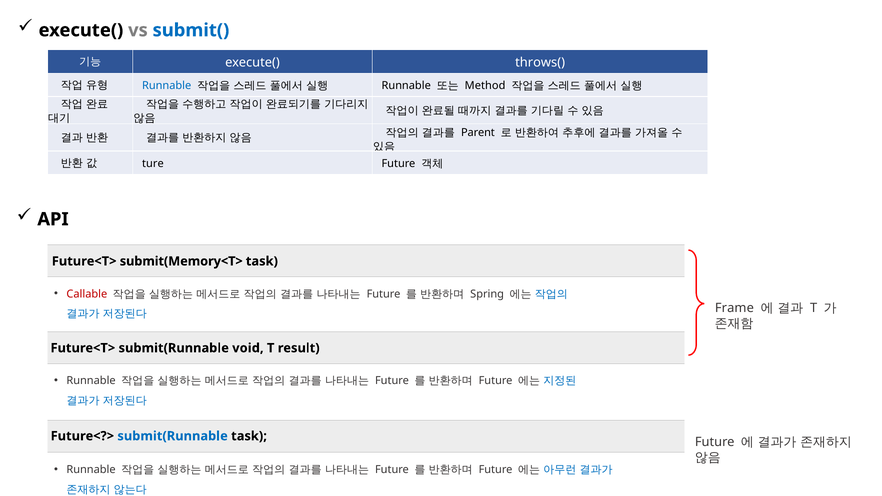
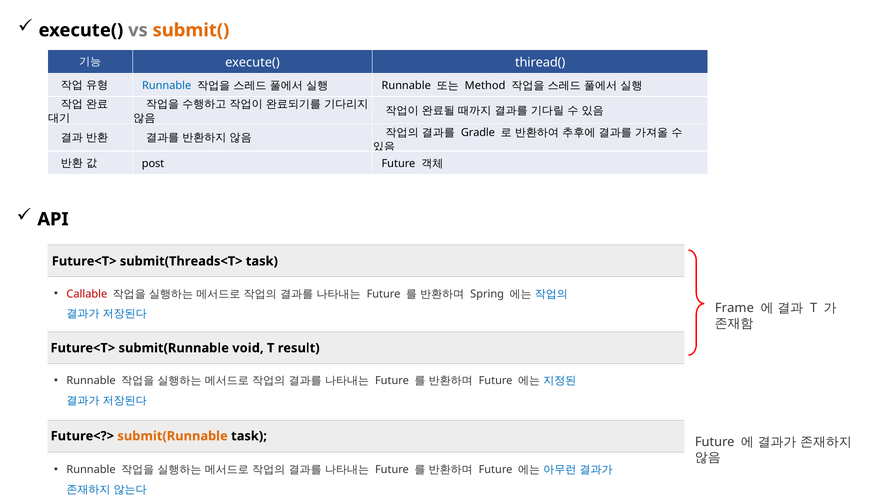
submit( colour: blue -> orange
throws(: throws( -> thiread(
Parent: Parent -> Gradle
ture: ture -> post
submit(Memory<T>: submit(Memory<T> -> submit(Threads<T>
submit(Runnable at (173, 436) colour: blue -> orange
